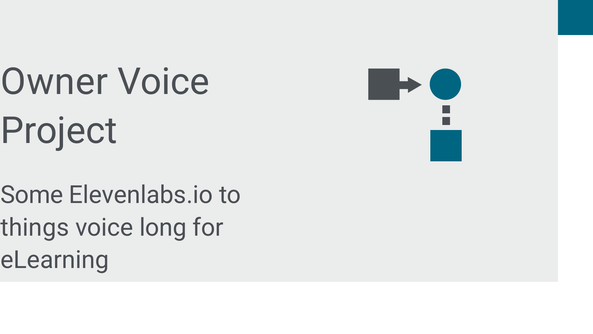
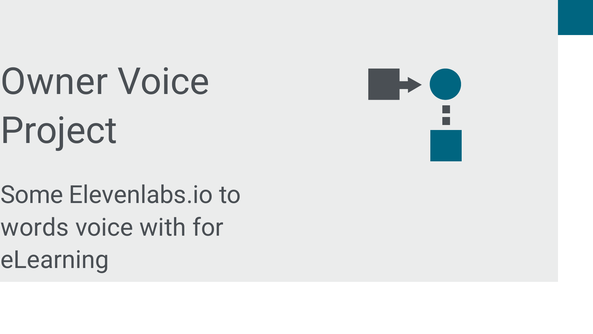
things: things -> words
long: long -> with
